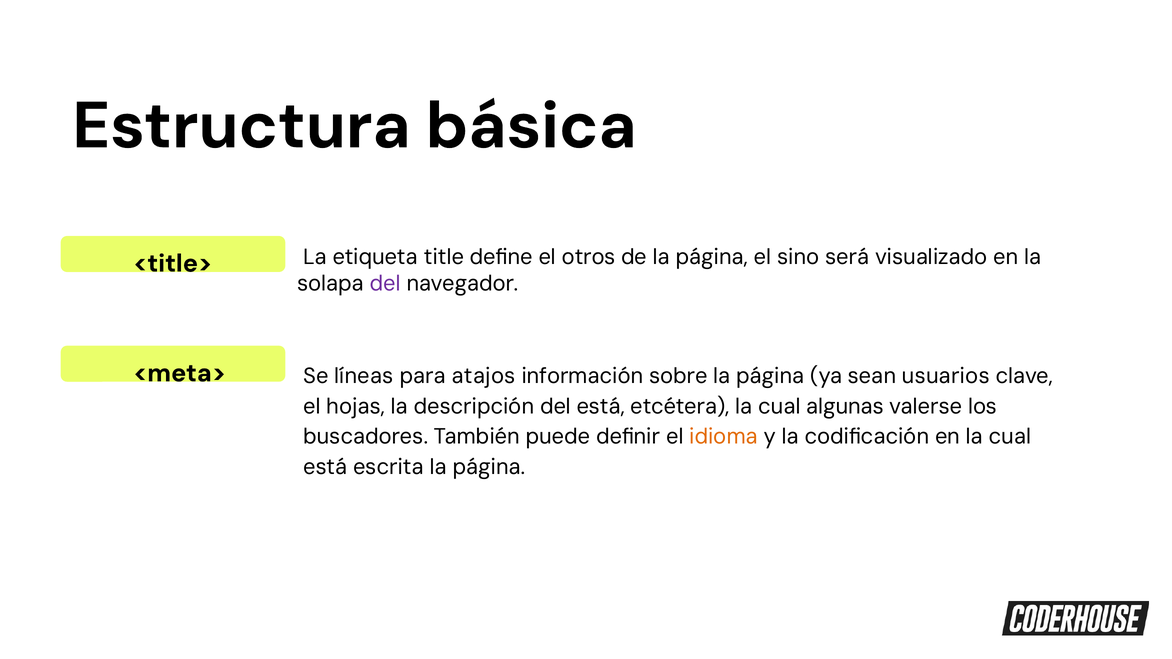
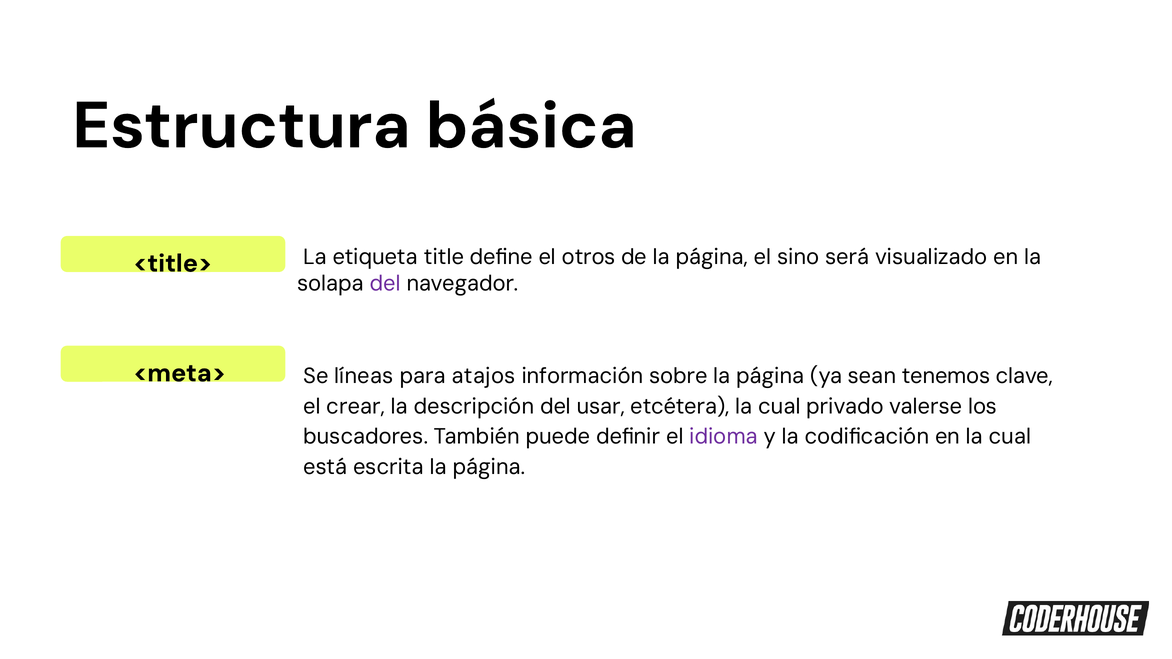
usuarios: usuarios -> tenemos
hojas: hojas -> crear
del está: está -> usar
algunas: algunas -> privado
idioma colour: orange -> purple
